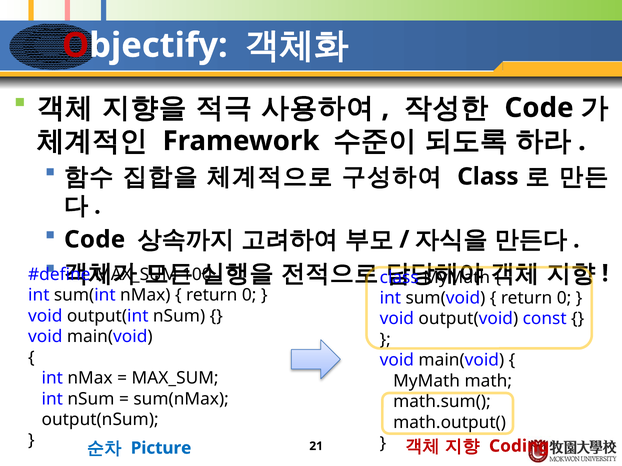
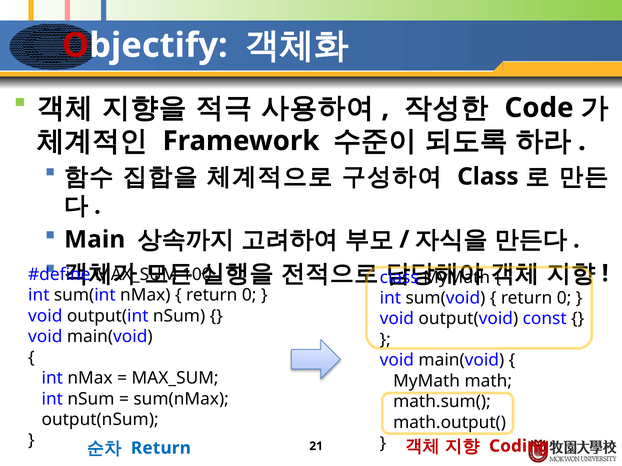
Code at (95, 240): Code -> Main
Picture at (161, 449): Picture -> Return
